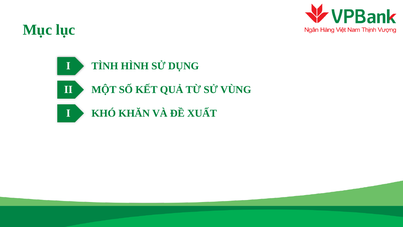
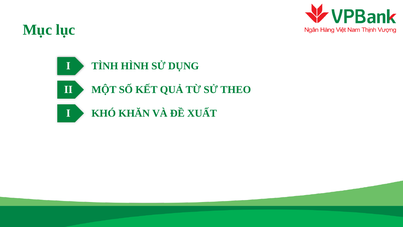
VÙNG: VÙNG -> THEO
